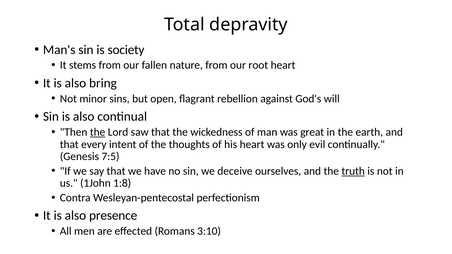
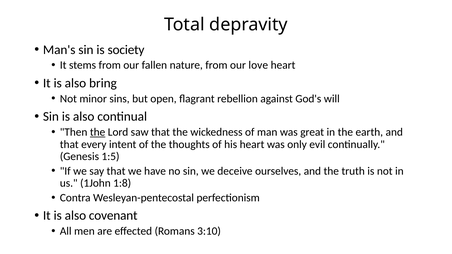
root: root -> love
7:5: 7:5 -> 1:5
truth underline: present -> none
presence: presence -> covenant
